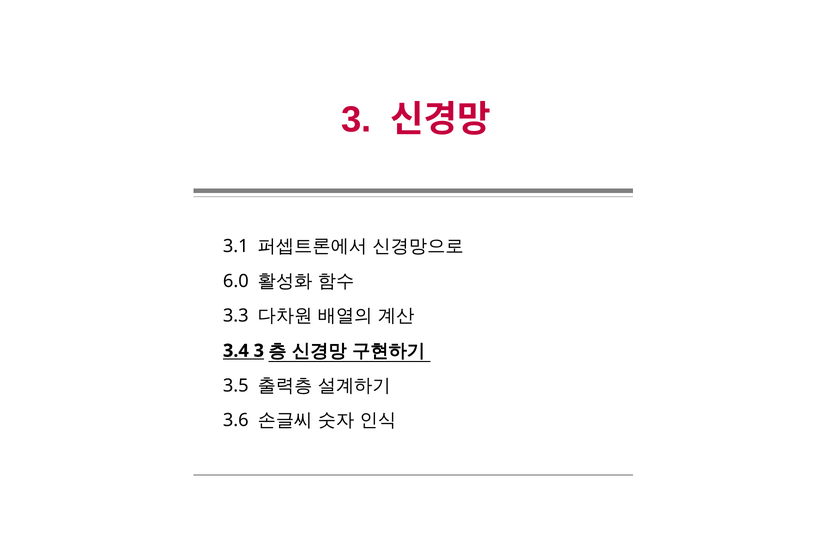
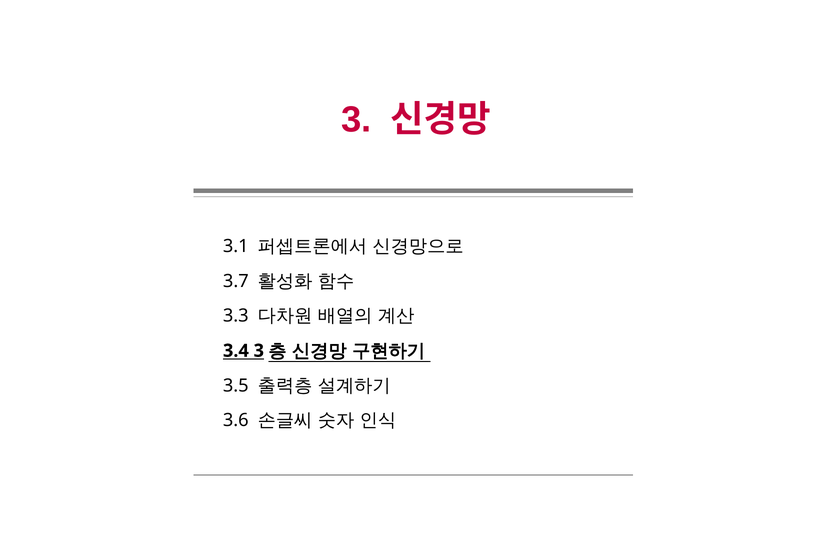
6.0: 6.0 -> 3.7
